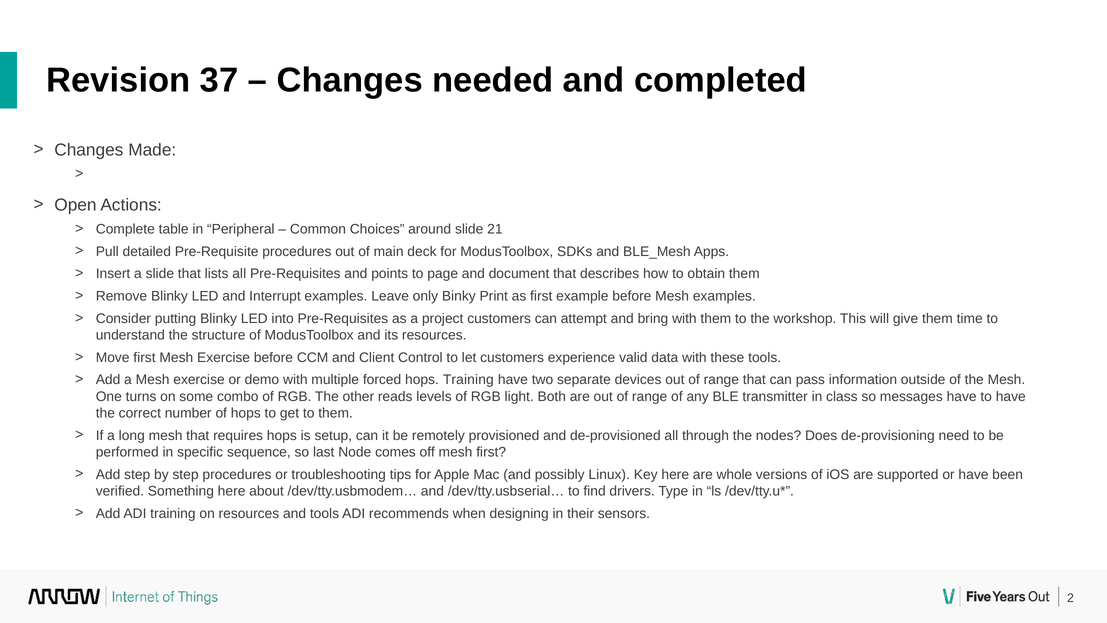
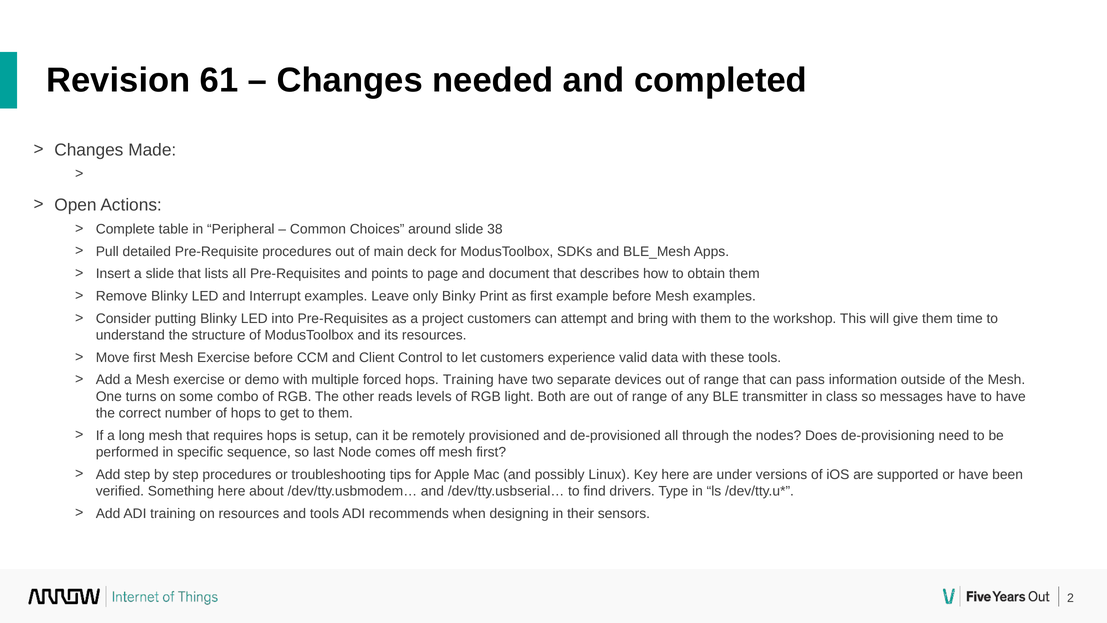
37: 37 -> 61
21: 21 -> 38
whole: whole -> under
